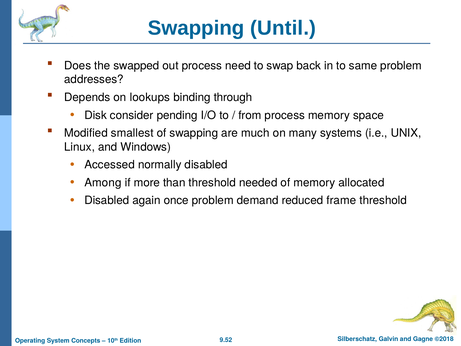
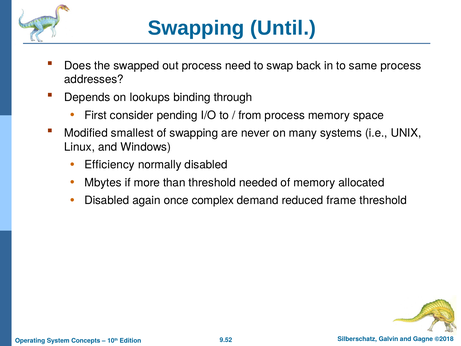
same problem: problem -> process
Disk: Disk -> First
much: much -> never
Accessed: Accessed -> Efficiency
Among: Among -> Mbytes
once problem: problem -> complex
